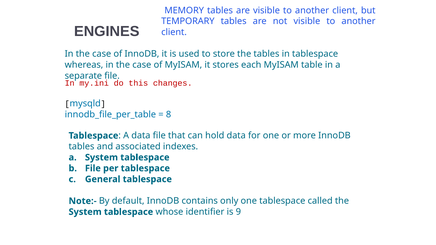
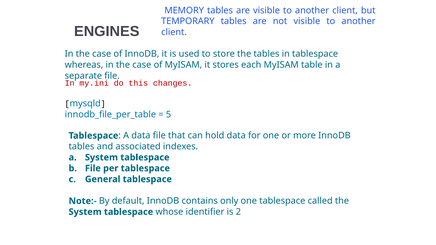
8: 8 -> 5
9: 9 -> 2
